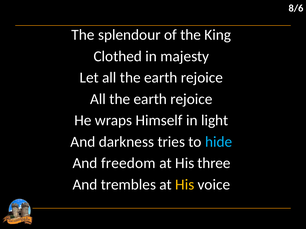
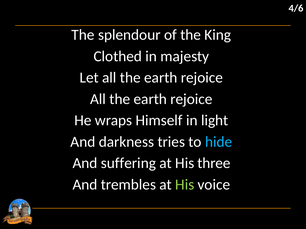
8/6: 8/6 -> 4/6
freedom: freedom -> suffering
His at (185, 185) colour: yellow -> light green
